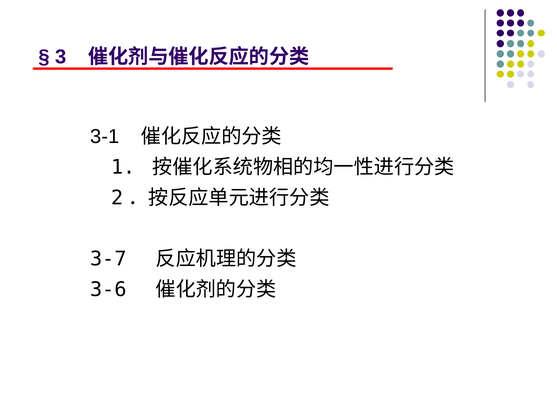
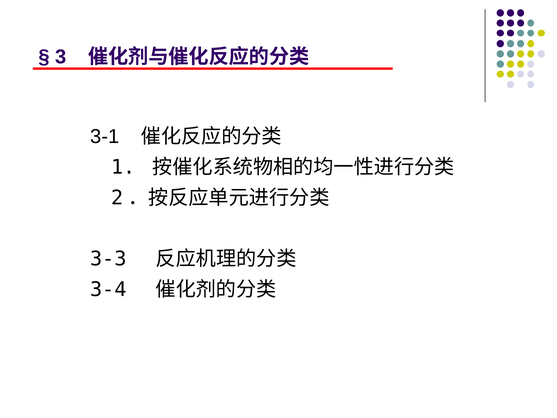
3-7: 3-7 -> 3-3
3-6: 3-6 -> 3-4
